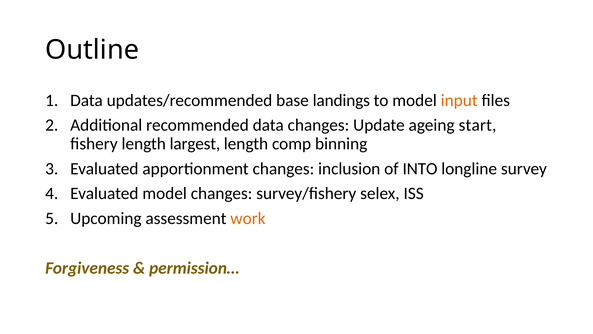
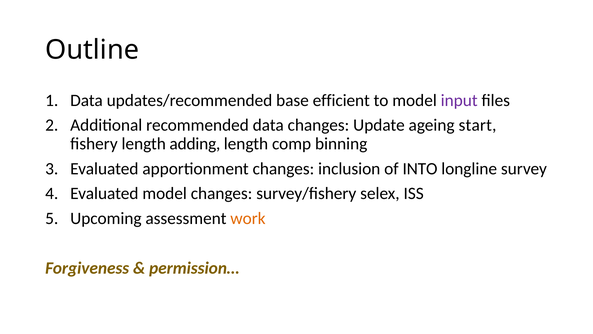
landings: landings -> efficient
input colour: orange -> purple
largest: largest -> adding
